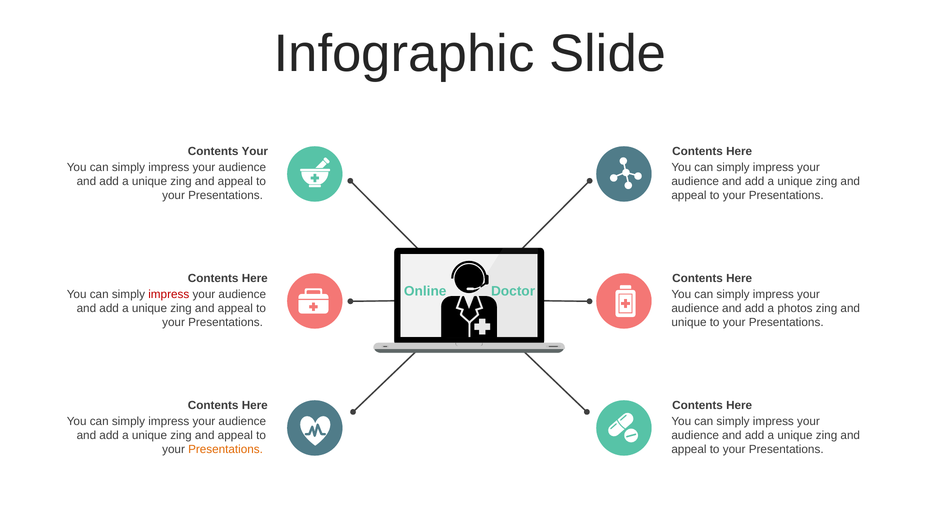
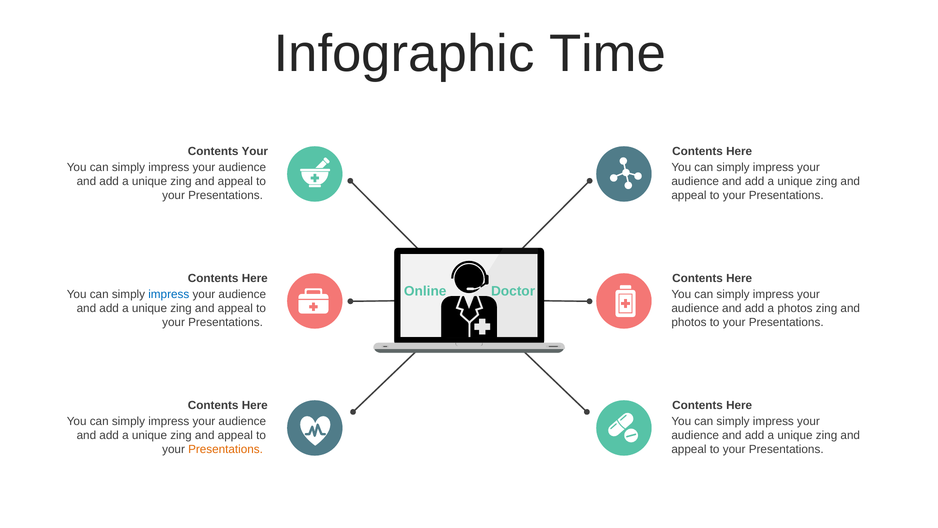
Slide: Slide -> Time
impress at (169, 294) colour: red -> blue
unique at (689, 322): unique -> photos
